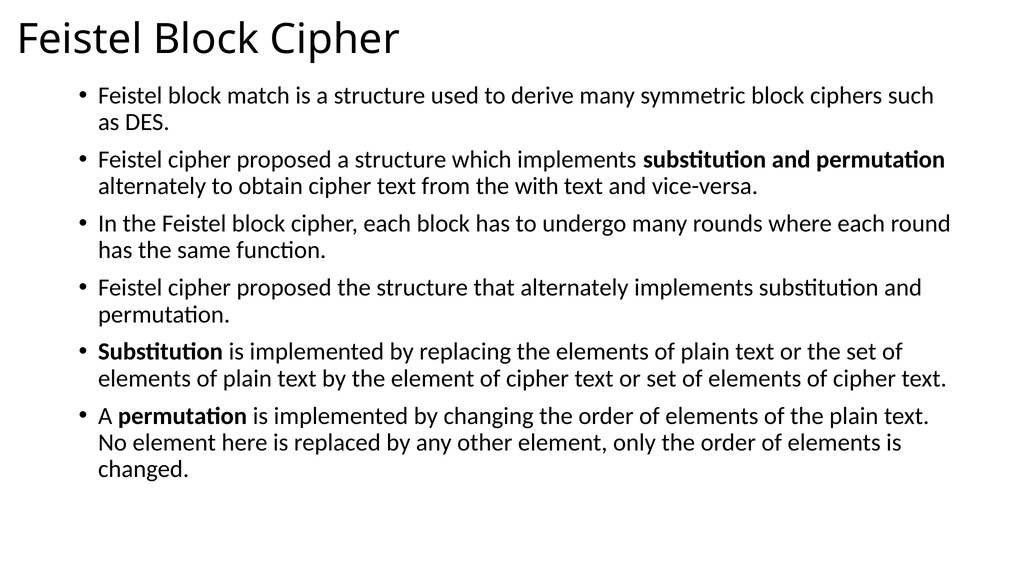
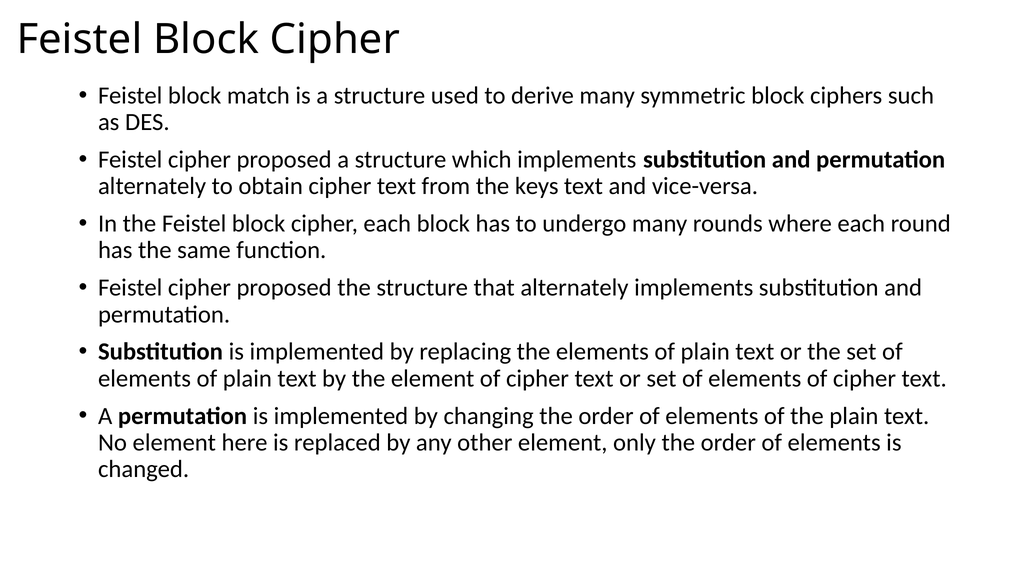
with: with -> keys
